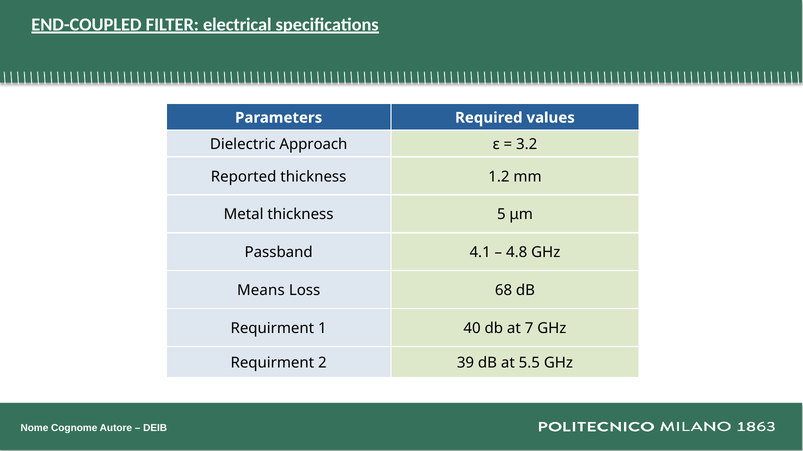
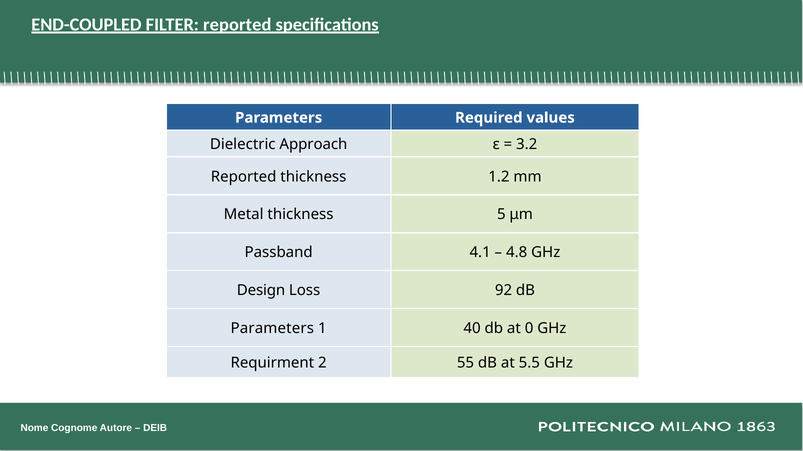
FILTER electrical: electrical -> reported
Means: Means -> Design
68: 68 -> 92
Requirment at (272, 329): Requirment -> Parameters
7: 7 -> 0
39: 39 -> 55
